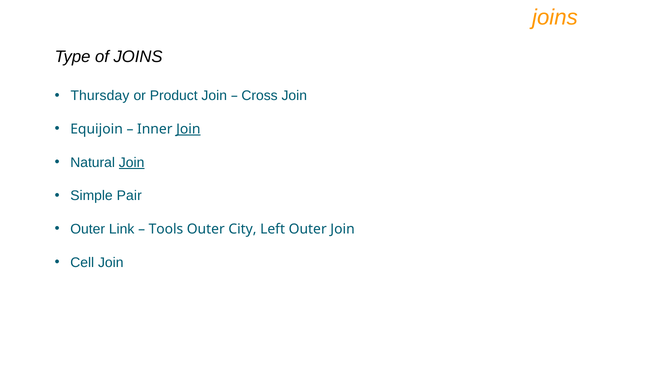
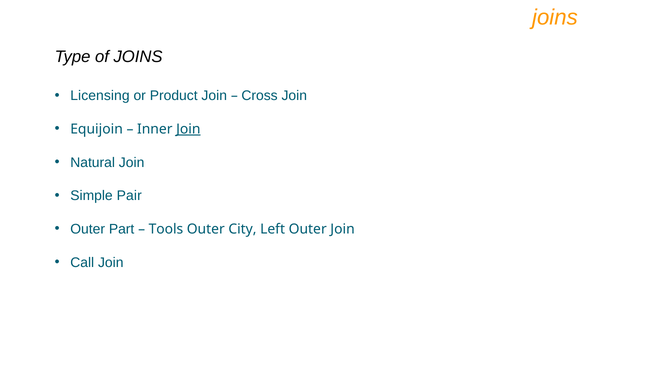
Thursday: Thursday -> Licensing
Join at (132, 162) underline: present -> none
Link: Link -> Part
Cell: Cell -> Call
